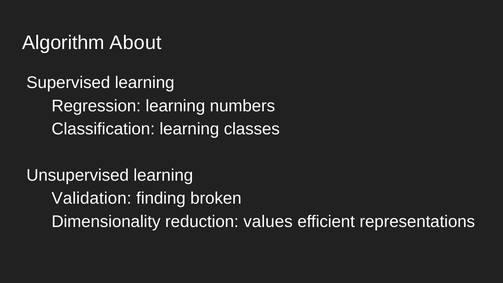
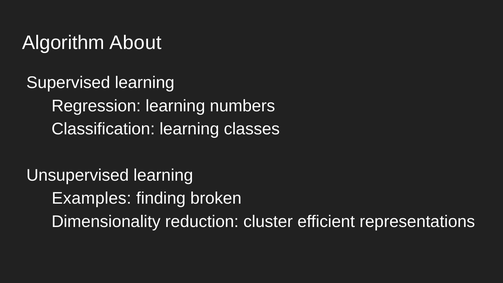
Validation: Validation -> Examples
values: values -> cluster
